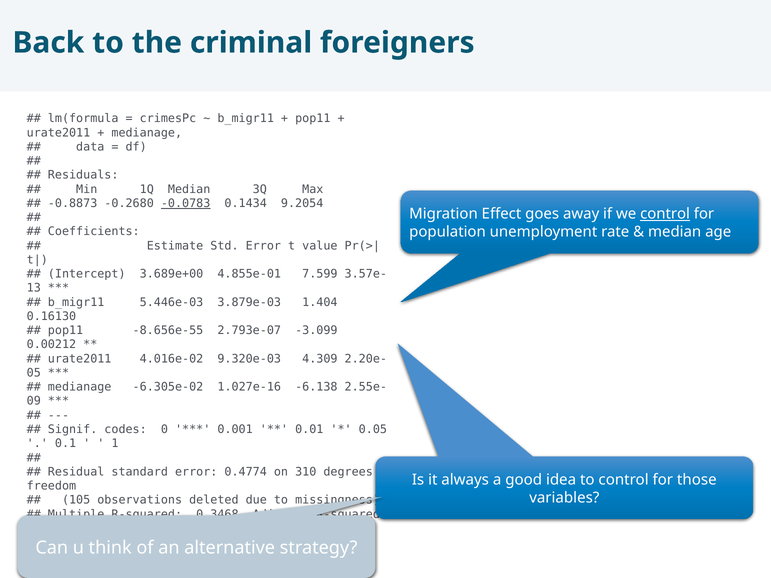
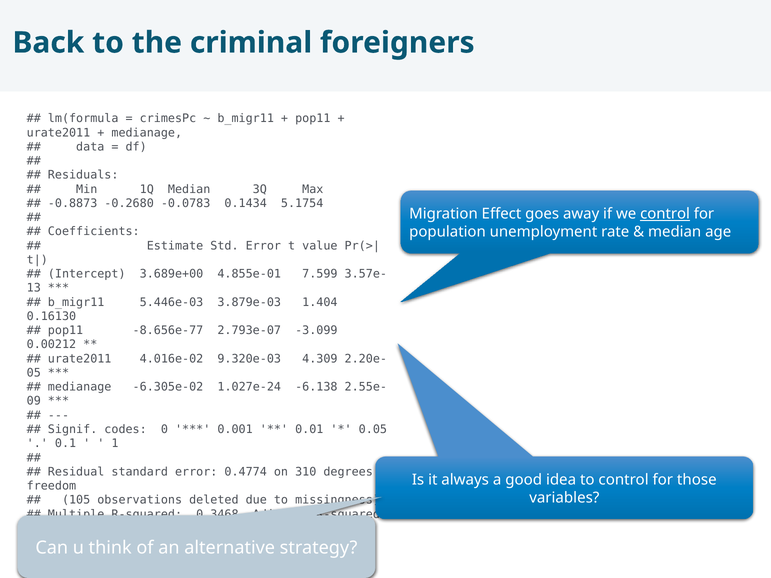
-0.0783 underline: present -> none
9.2054: 9.2054 -> 5.1754
-8.656e-55: -8.656e-55 -> -8.656e-77
1.027e-16: 1.027e-16 -> 1.027e-24
